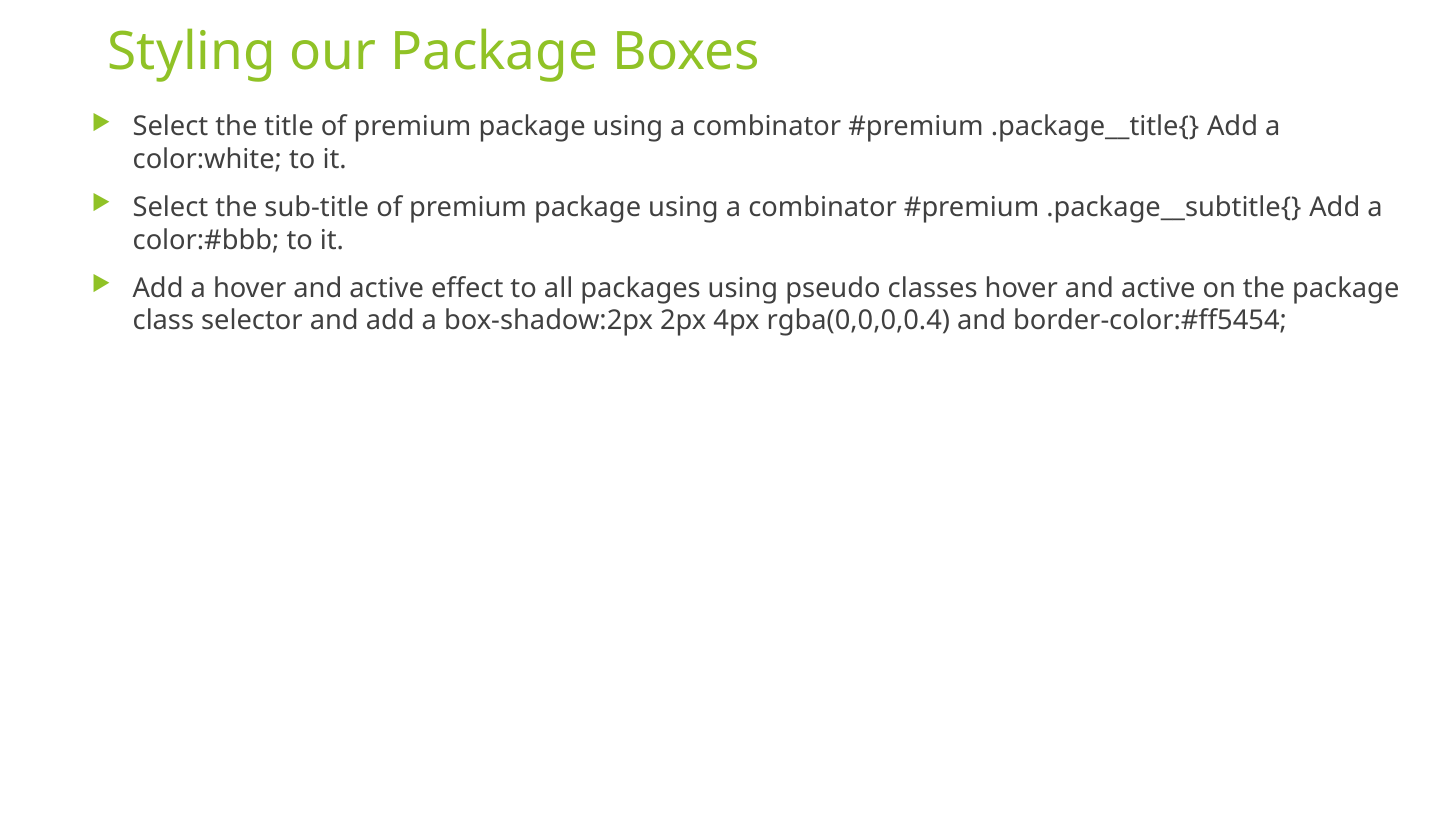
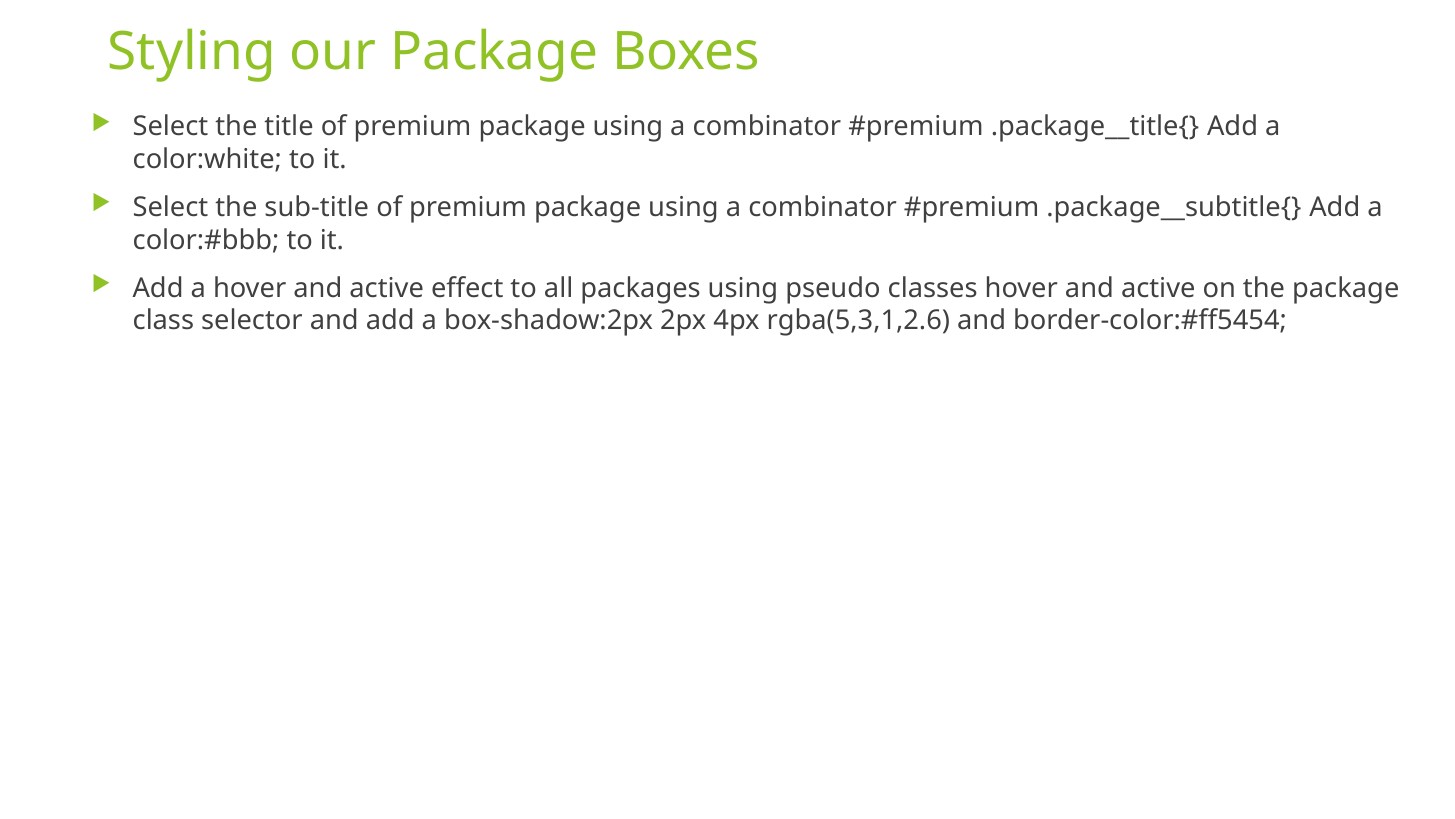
rgba(0,0,0,0.4: rgba(0,0,0,0.4 -> rgba(5,3,1,2.6
